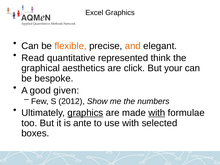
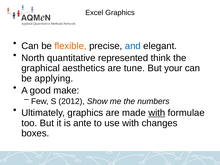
and colour: orange -> blue
Read: Read -> North
click: click -> tune
bespoke: bespoke -> applying
given: given -> make
graphics at (85, 113) underline: present -> none
selected: selected -> changes
